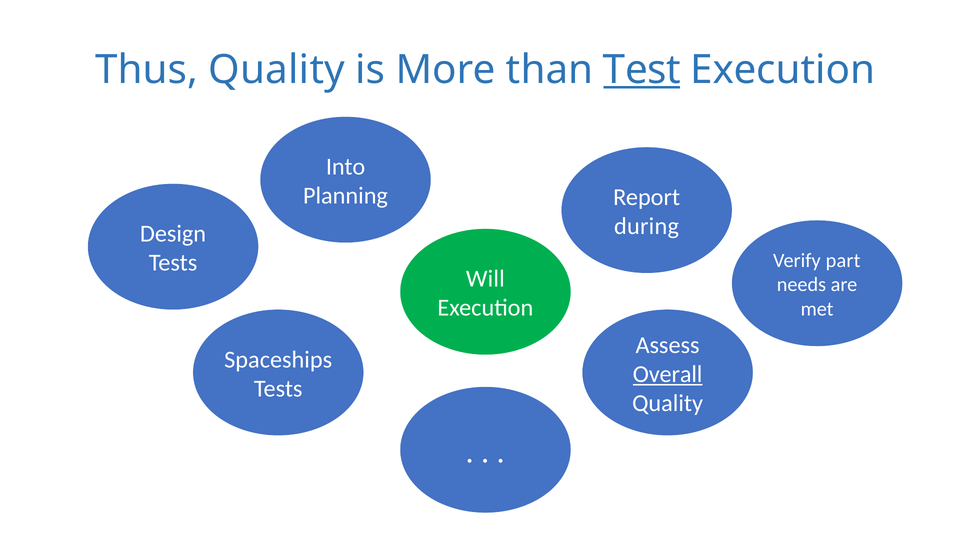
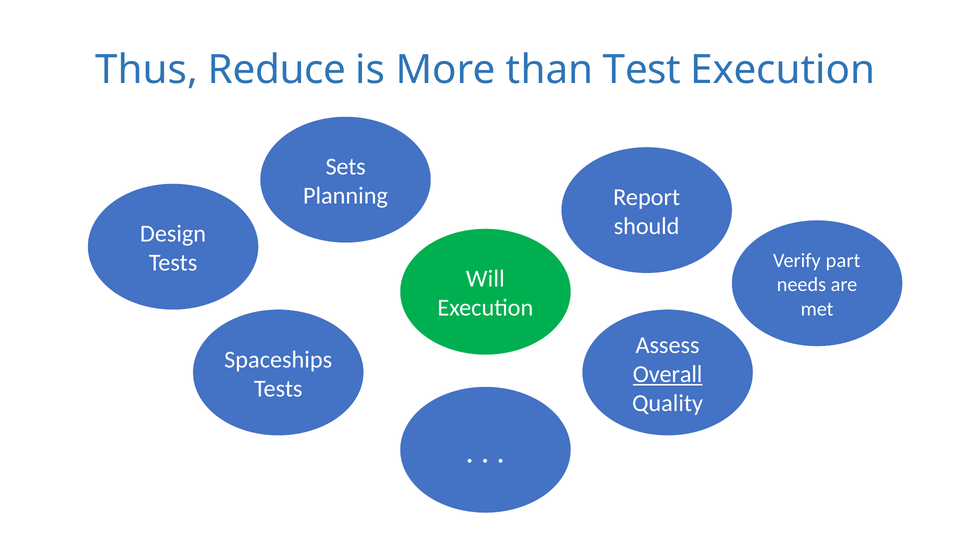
Thus Quality: Quality -> Reduce
Test underline: present -> none
Into: Into -> Sets
during: during -> should
